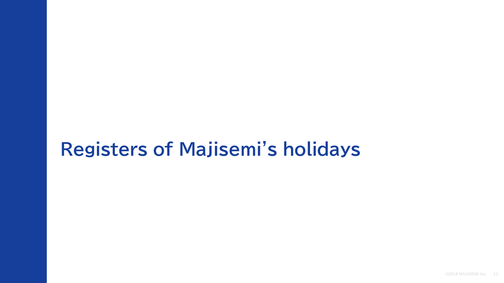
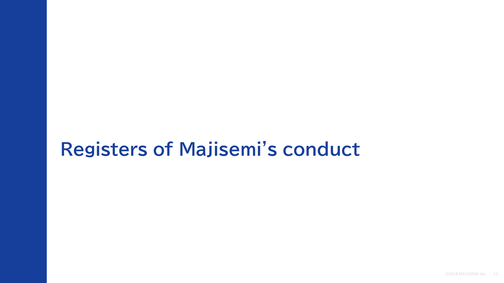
holidays: holidays -> conduct
